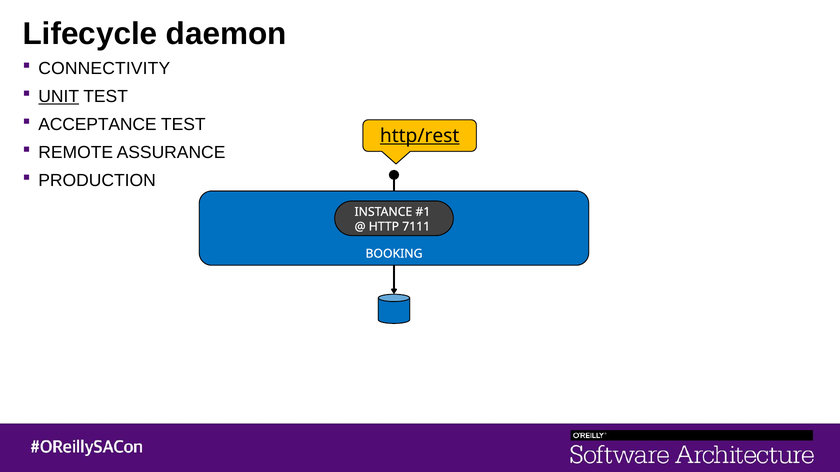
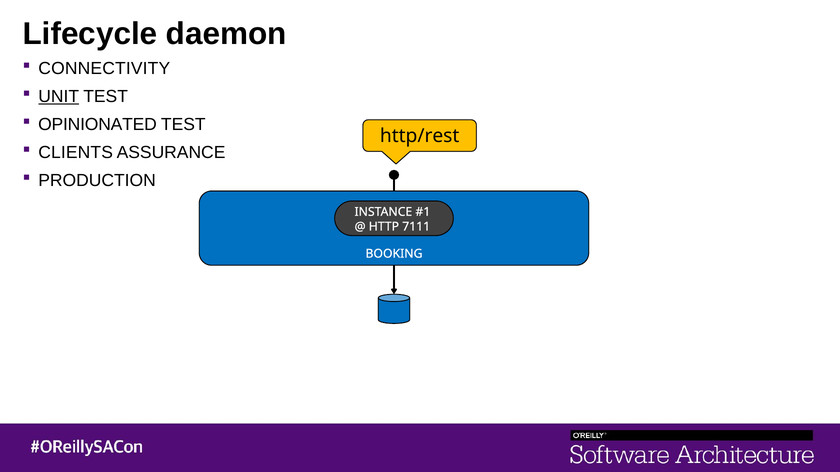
ACCEPTANCE: ACCEPTANCE -> OPINIONATED
http/rest underline: present -> none
REMOTE: REMOTE -> CLIENTS
